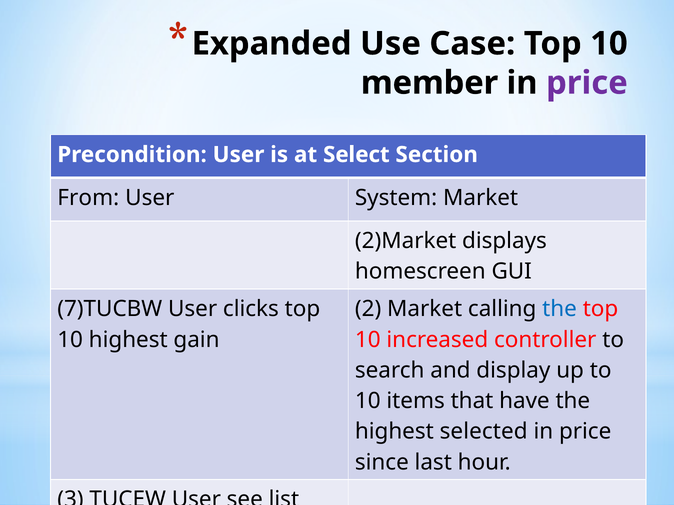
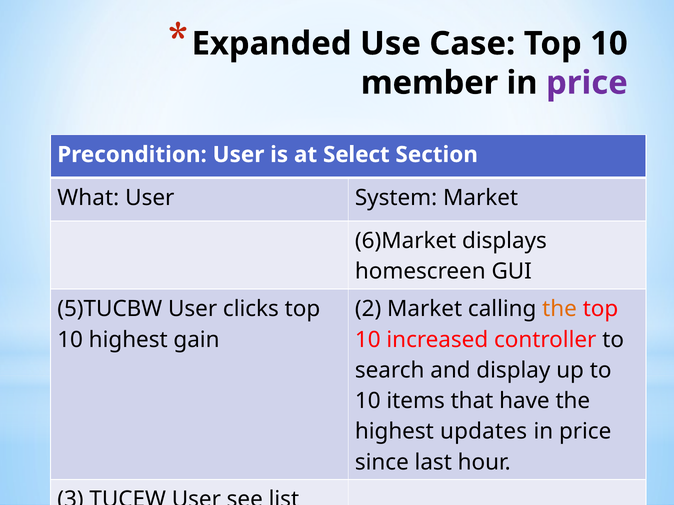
From: From -> What
2)Market: 2)Market -> 6)Market
7)TUCBW: 7)TUCBW -> 5)TUCBW
the at (560, 309) colour: blue -> orange
selected: selected -> updates
